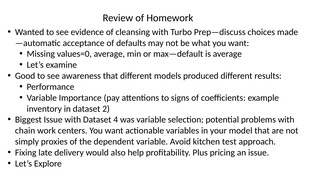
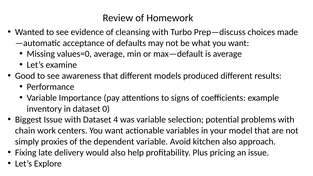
2: 2 -> 0
kitchen test: test -> also
